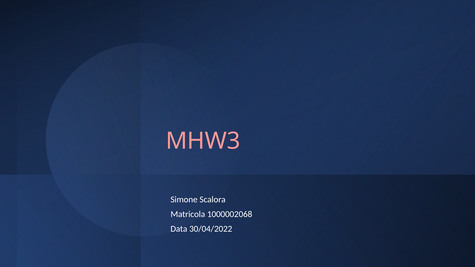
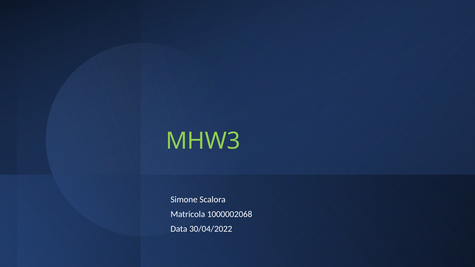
MHW3 colour: pink -> light green
